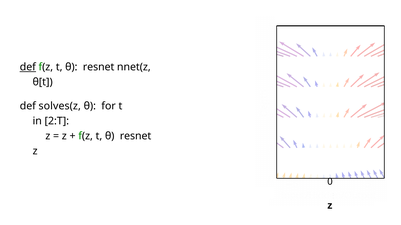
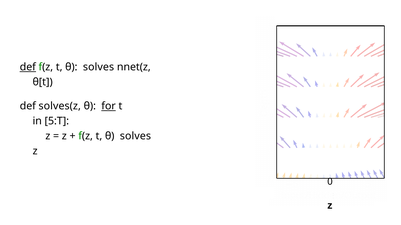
resnet at (99, 67): resnet -> solves
for underline: none -> present
2:T: 2:T -> 5:T
resnet at (136, 136): resnet -> solves
